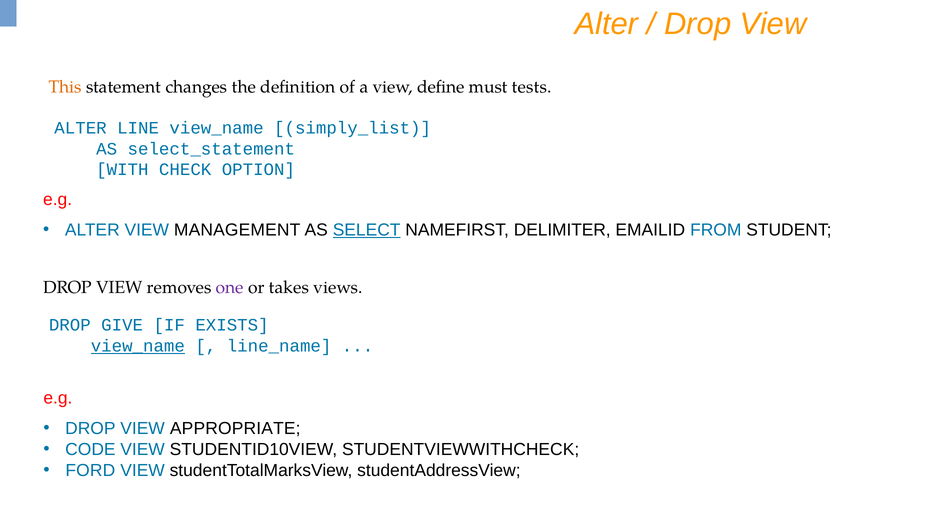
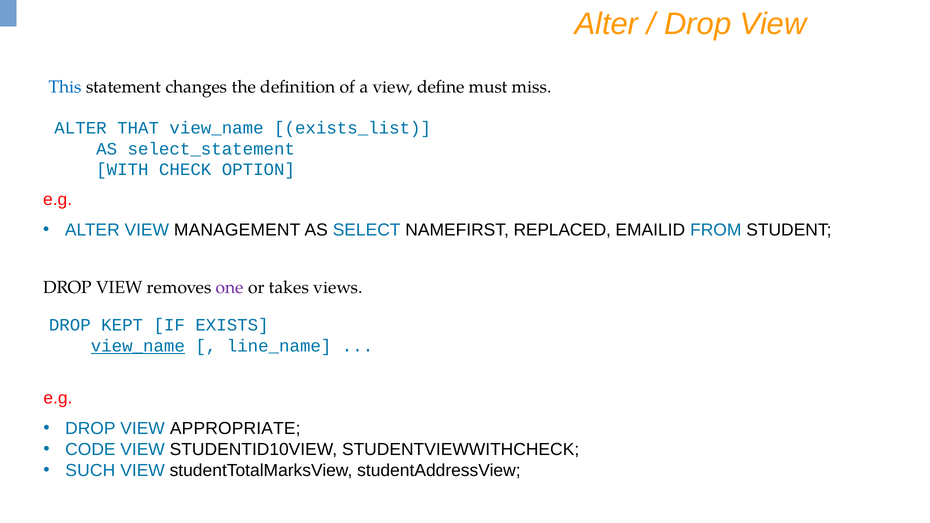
This colour: orange -> blue
tests: tests -> miss
LINE: LINE -> THAT
simply_list: simply_list -> exists_list
SELECT underline: present -> none
DELIMITER: DELIMITER -> REPLACED
GIVE: GIVE -> KEPT
FORD: FORD -> SUCH
